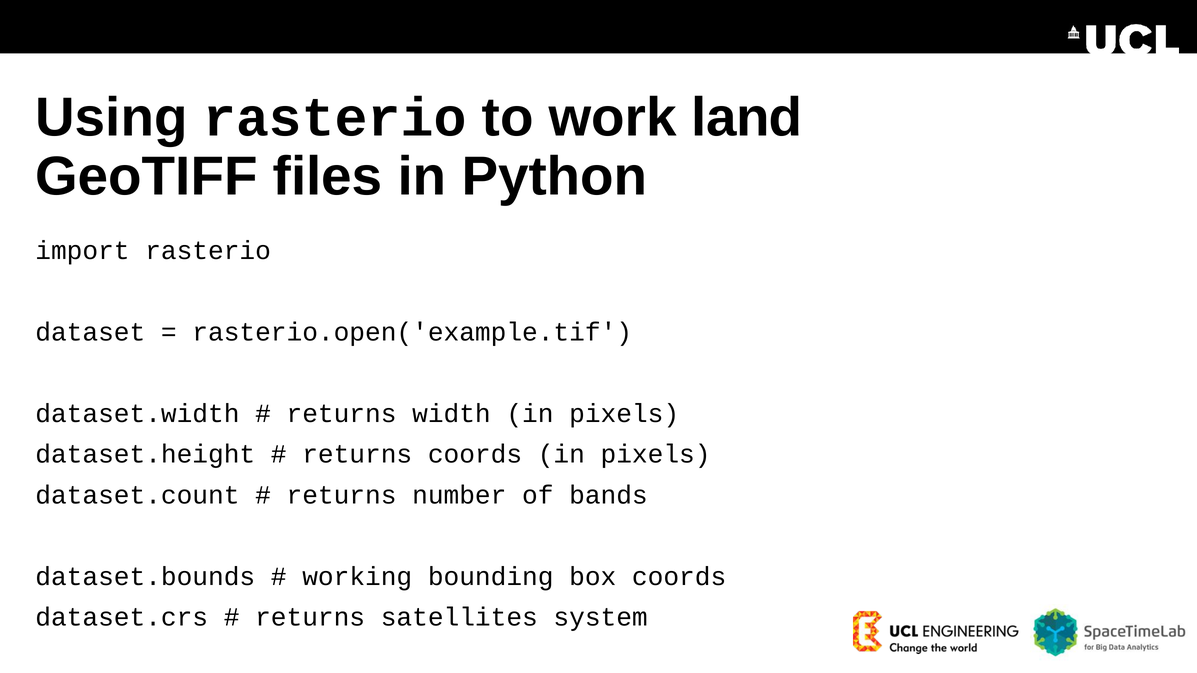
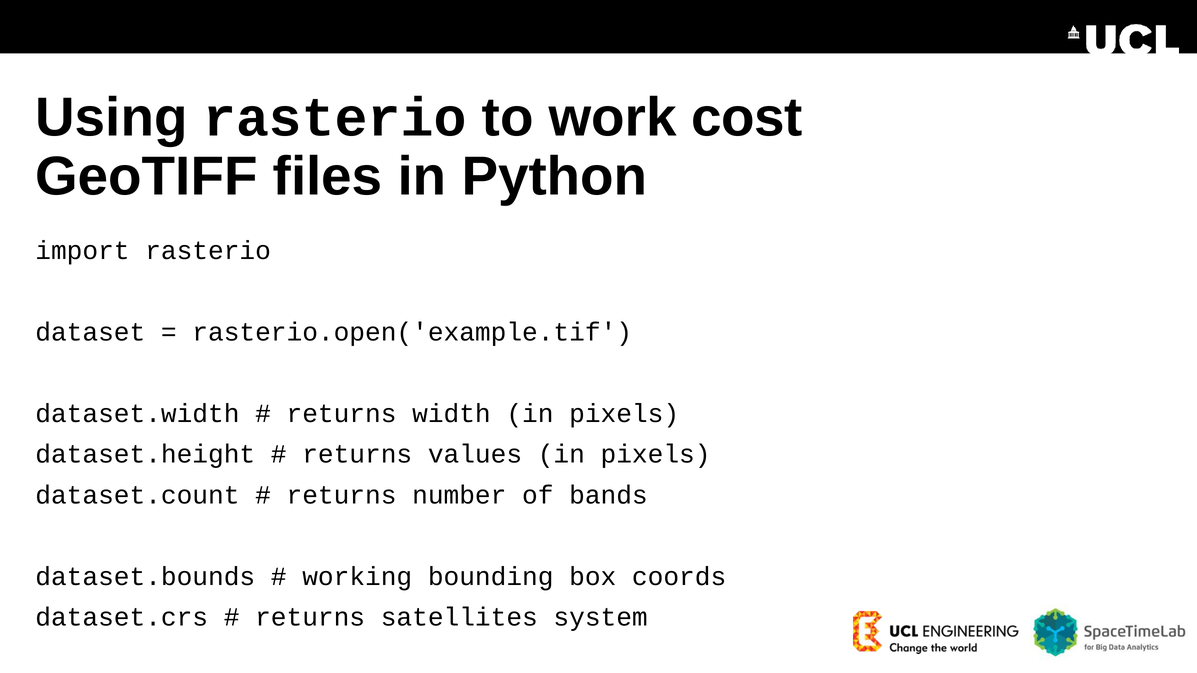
land: land -> cost
returns coords: coords -> values
